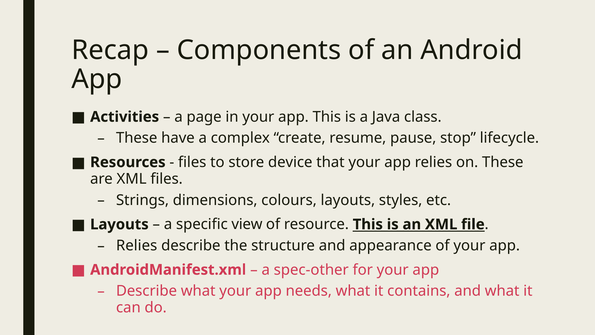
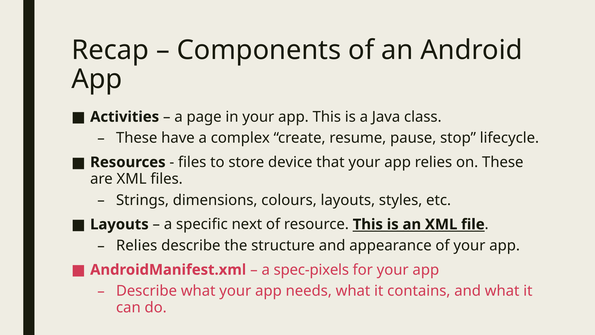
view: view -> next
spec-other: spec-other -> spec-pixels
